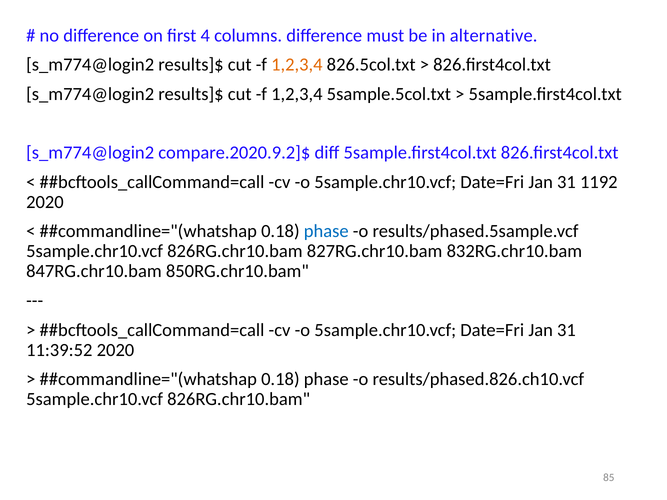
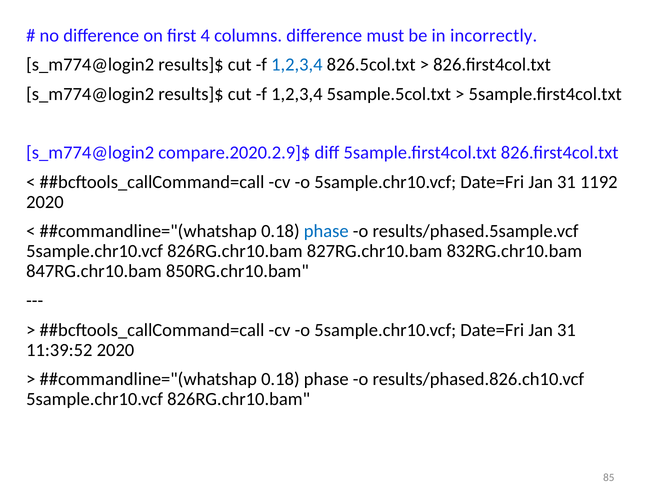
alternative: alternative -> incorrectly
1,2,3,4 at (297, 65) colour: orange -> blue
compare.2020.9.2]$: compare.2020.9.2]$ -> compare.2020.2.9]$
